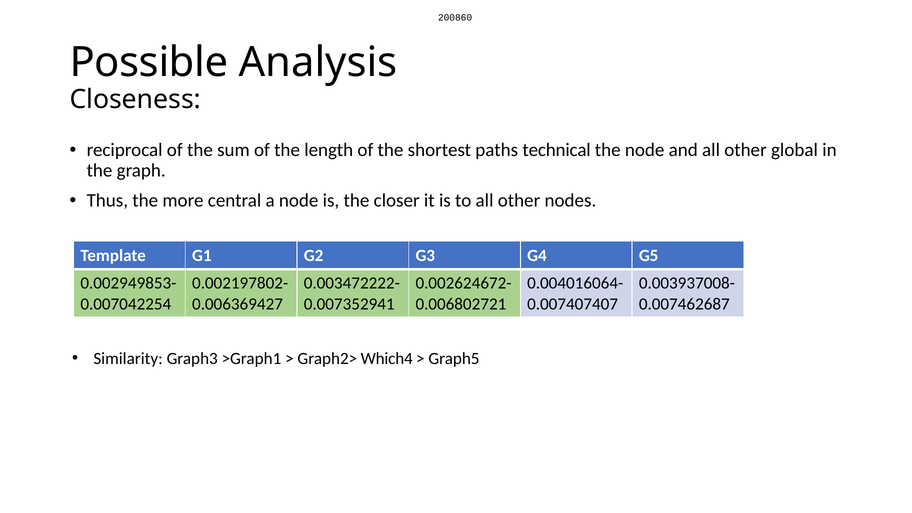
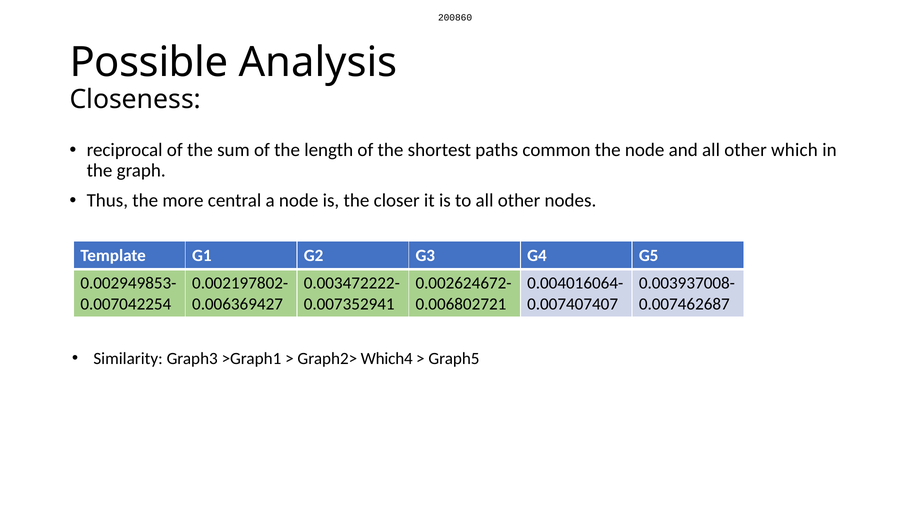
technical: technical -> common
global: global -> which
